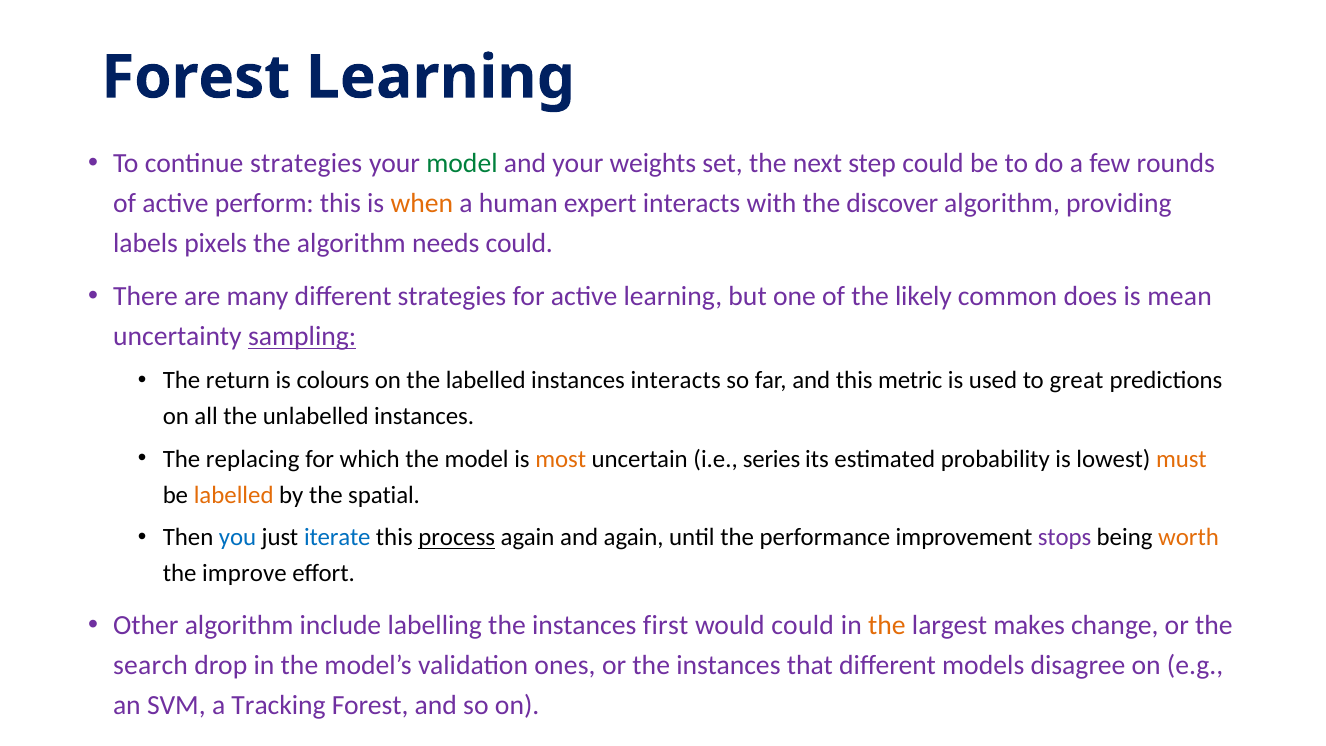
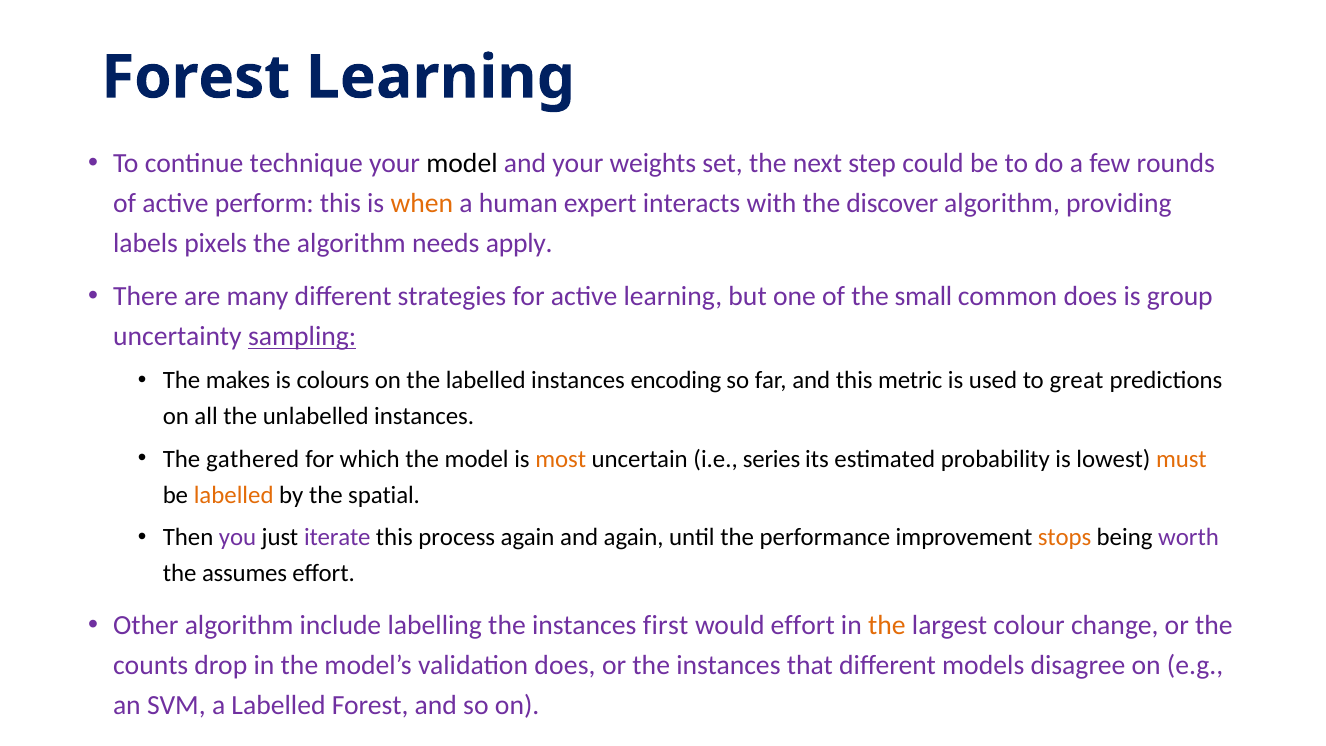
continue strategies: strategies -> technique
model at (462, 164) colour: green -> black
needs could: could -> apply
likely: likely -> small
mean: mean -> group
return: return -> makes
instances interacts: interacts -> encoding
replacing: replacing -> gathered
you colour: blue -> purple
iterate colour: blue -> purple
process underline: present -> none
stops colour: purple -> orange
worth colour: orange -> purple
improve: improve -> assumes
would could: could -> effort
makes: makes -> colour
search: search -> counts
validation ones: ones -> does
a Tracking: Tracking -> Labelled
